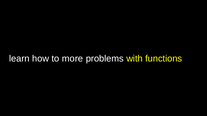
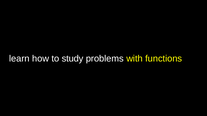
more: more -> study
